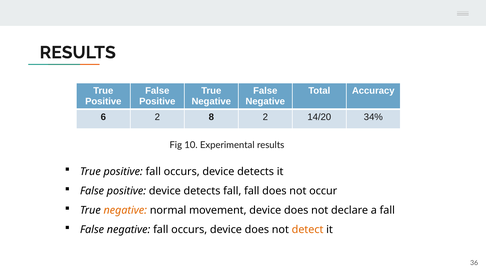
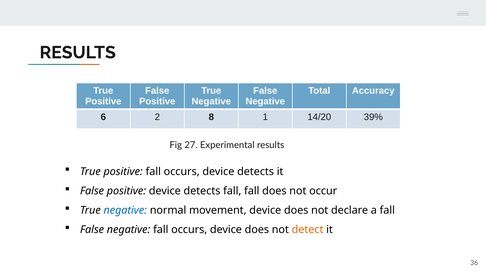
8 2: 2 -> 1
34%: 34% -> 39%
10: 10 -> 27
negative at (125, 211) colour: orange -> blue
